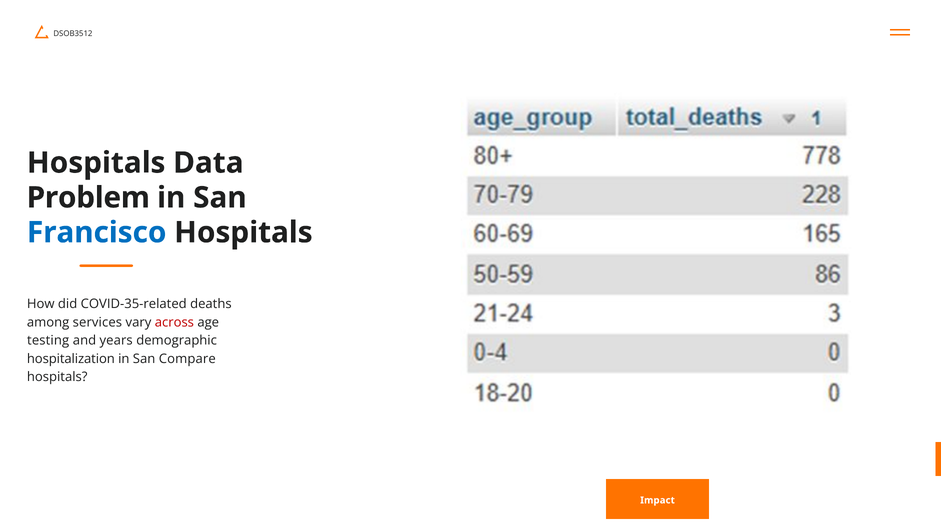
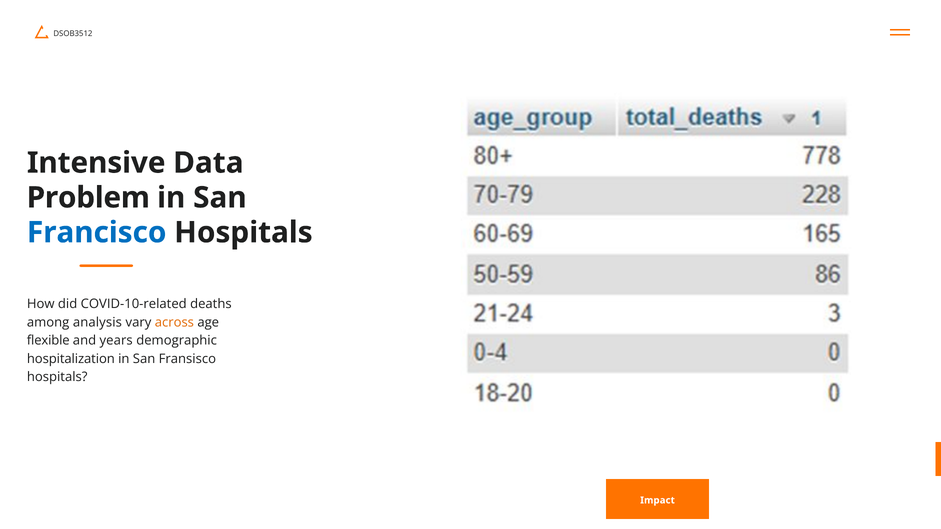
Hospitals at (96, 163): Hospitals -> Intensive
COVID-35-related: COVID-35-related -> COVID-10-related
services: services -> analysis
across colour: red -> orange
testing: testing -> flexible
Compare: Compare -> Fransisco
